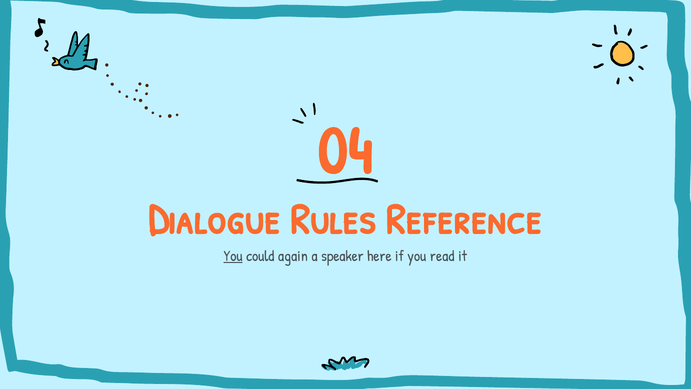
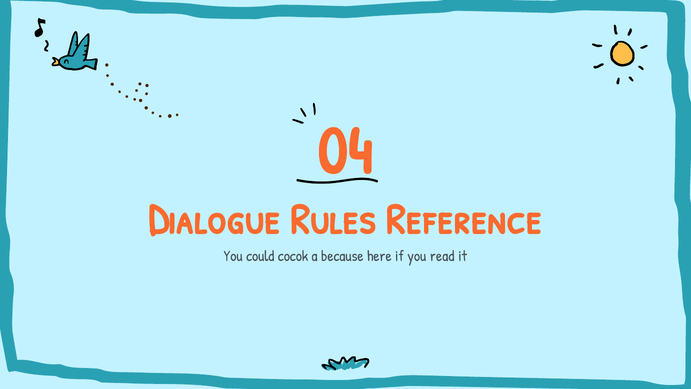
You at (233, 256) underline: present -> none
again: again -> cocok
speaker: speaker -> because
